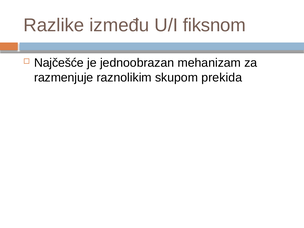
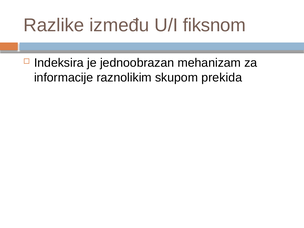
Najčešće: Najčešće -> Indeksira
razmenjuje: razmenjuje -> informacije
